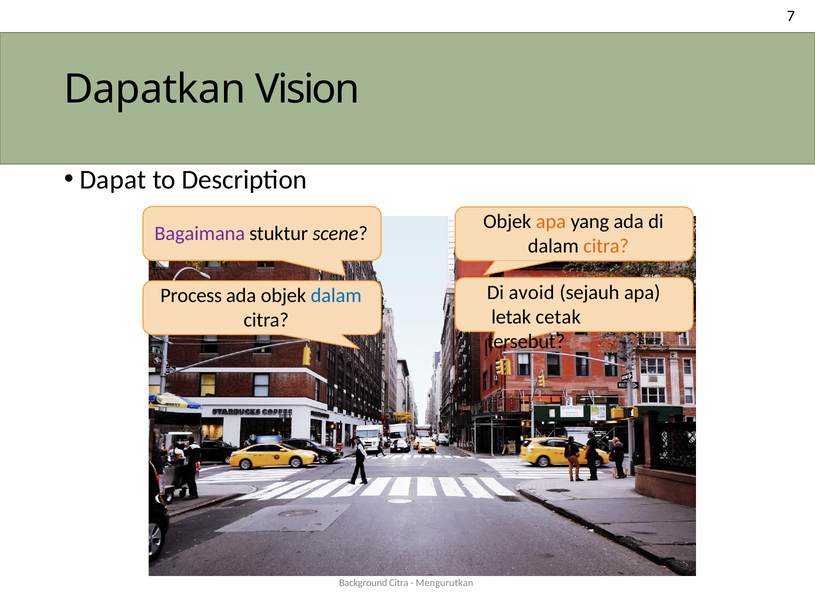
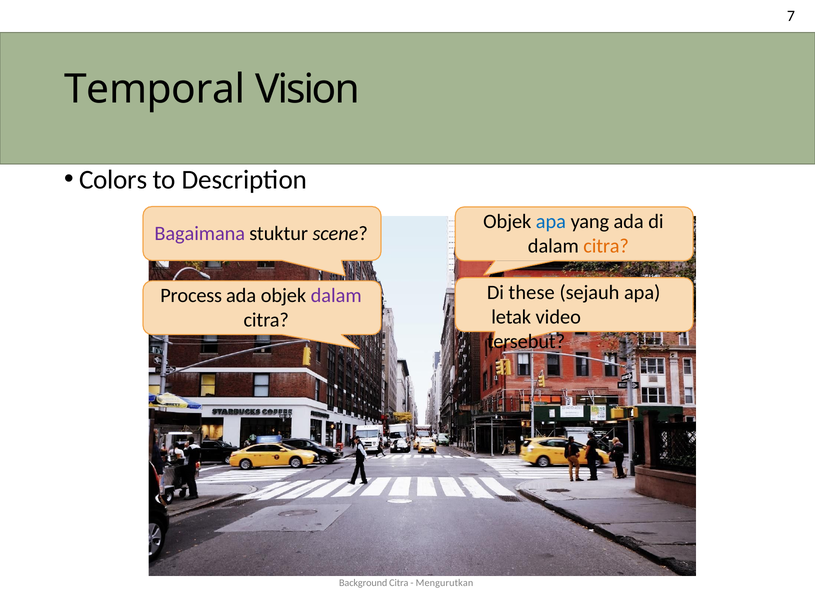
Dapatkan: Dapatkan -> Temporal
Dapat: Dapat -> Colors
apa at (551, 222) colour: orange -> blue
avoid: avoid -> these
dalam at (336, 296) colour: blue -> purple
cetak: cetak -> video
